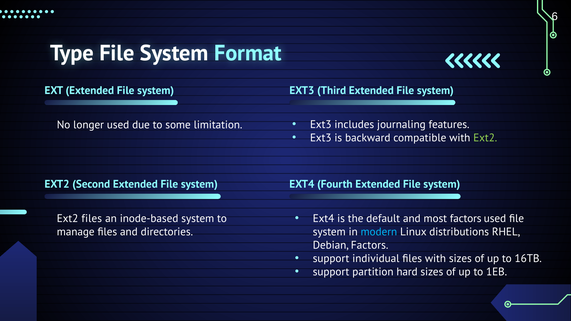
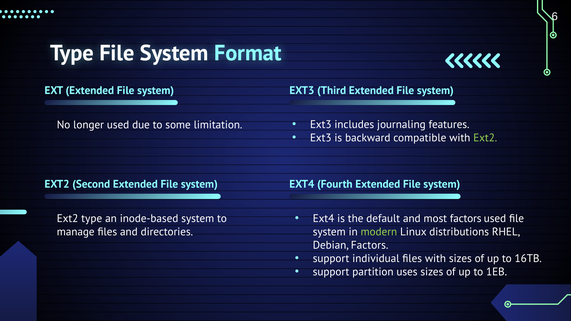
Ext2 files: files -> type
modern colour: light blue -> light green
hard: hard -> uses
